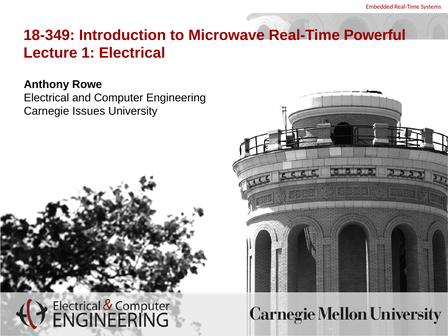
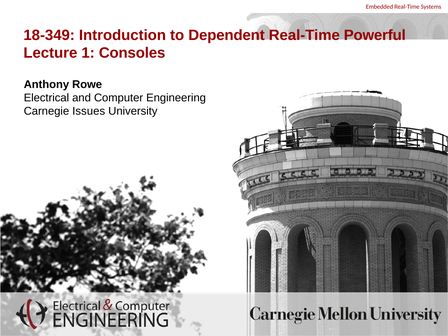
Microwave: Microwave -> Dependent
1 Electrical: Electrical -> Consoles
